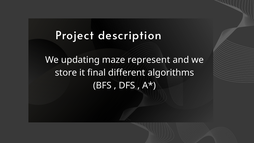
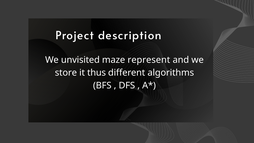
updating: updating -> unvisited
final: final -> thus
